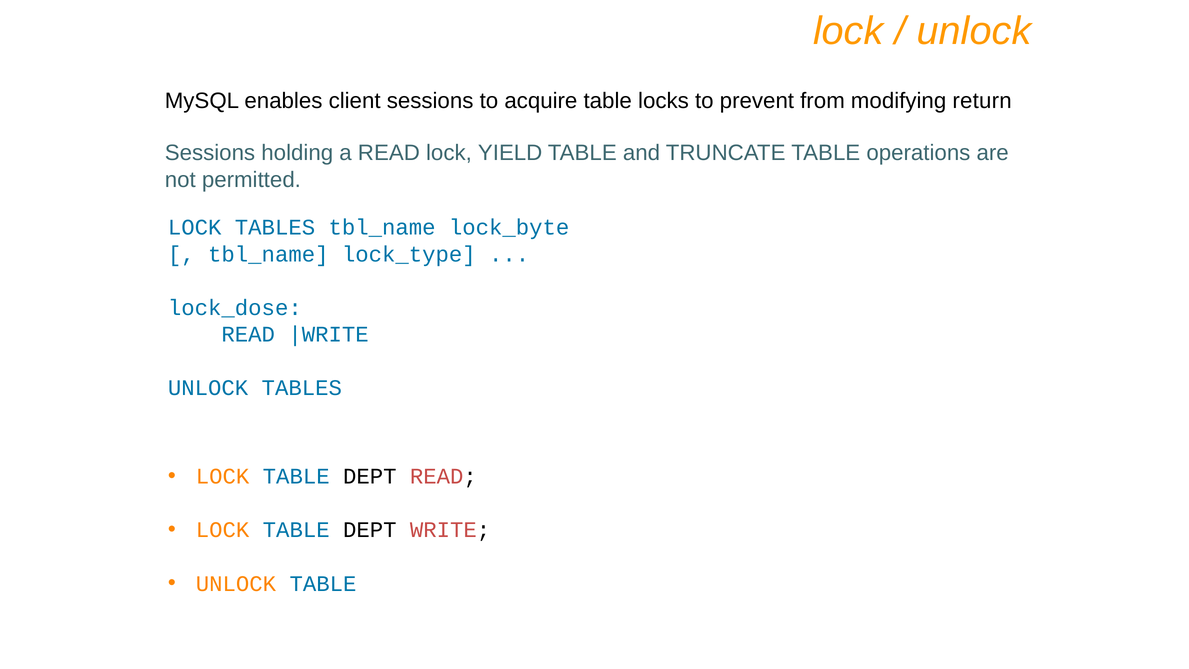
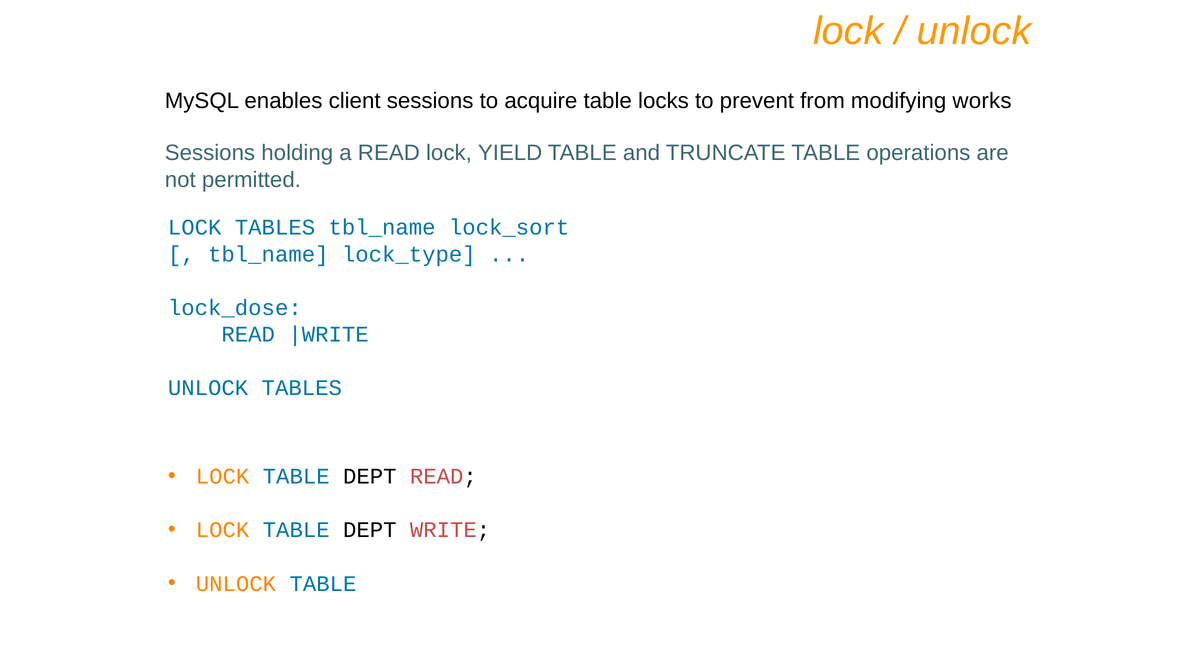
return: return -> works
lock_byte: lock_byte -> lock_sort
